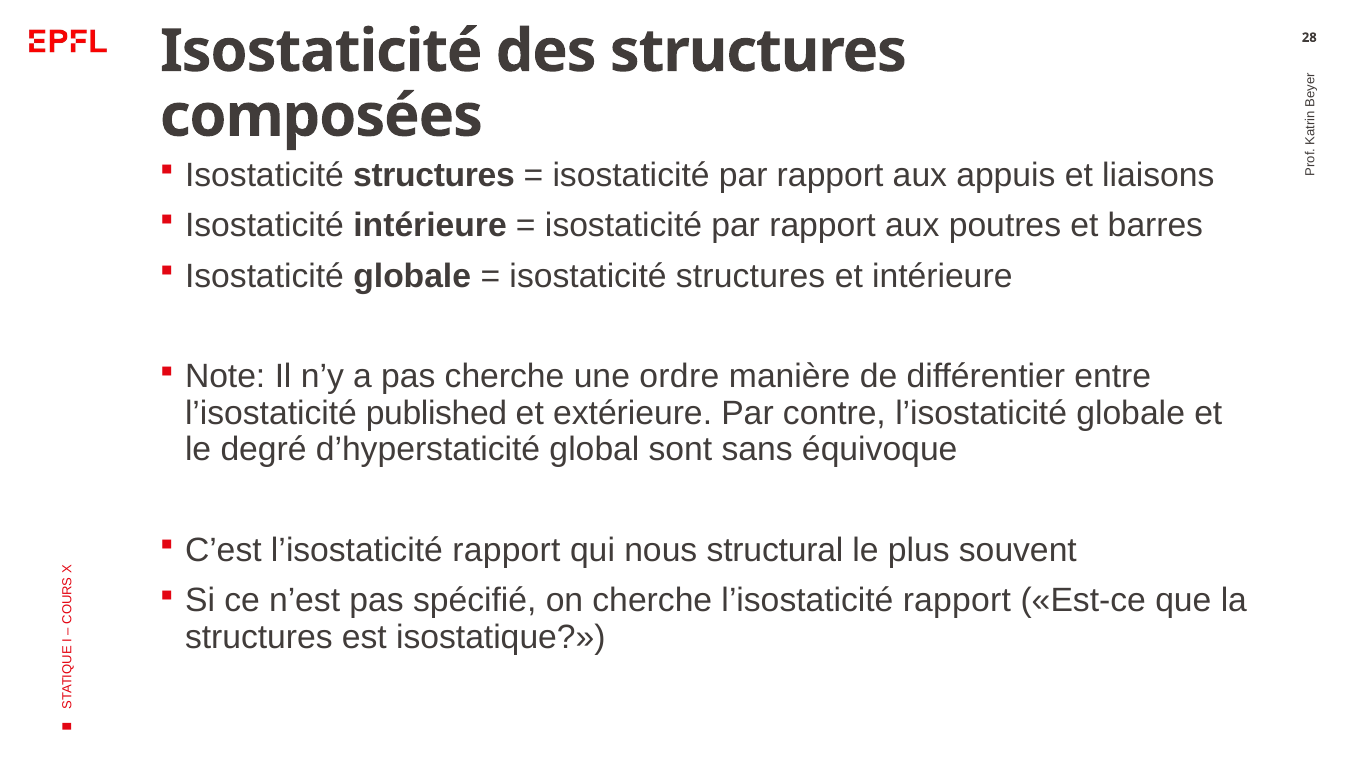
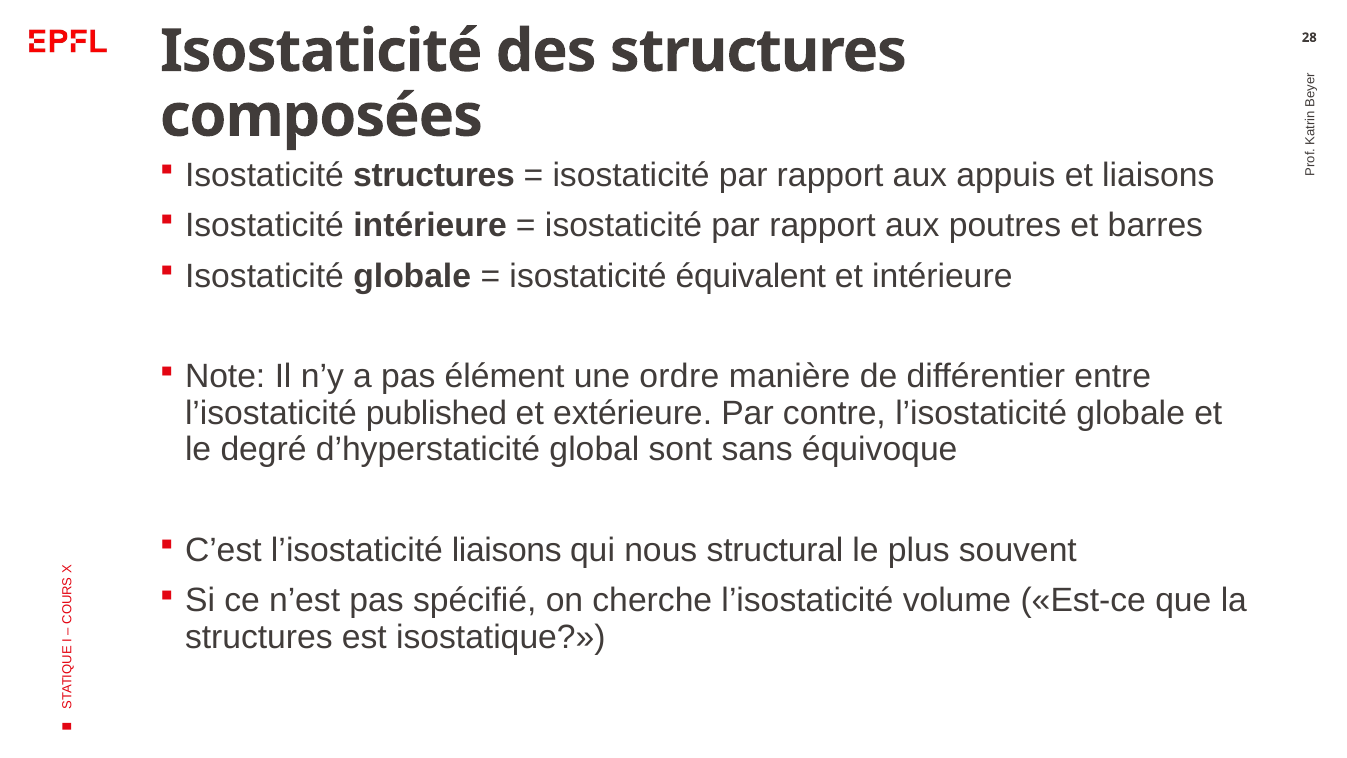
structures at (751, 276): structures -> équivalent
pas cherche: cherche -> élément
C’est l’isostaticité rapport: rapport -> liaisons
cherche l’isostaticité rapport: rapport -> volume
